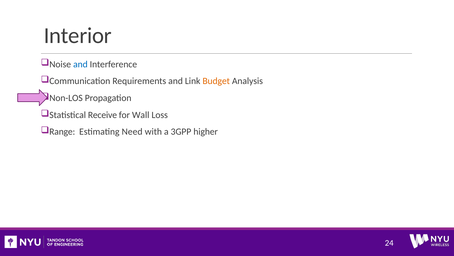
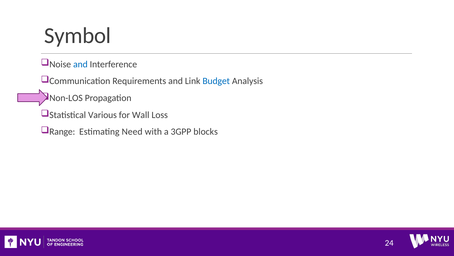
Interior: Interior -> Symbol
Budget colour: orange -> blue
Receive: Receive -> Various
higher: higher -> blocks
